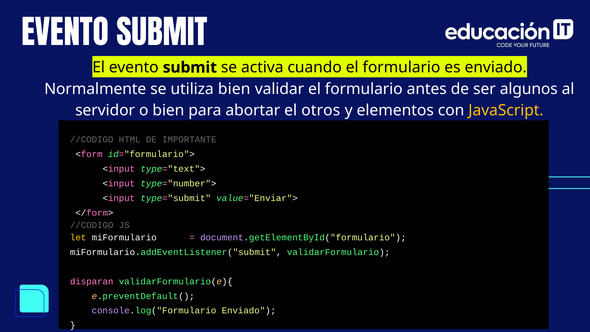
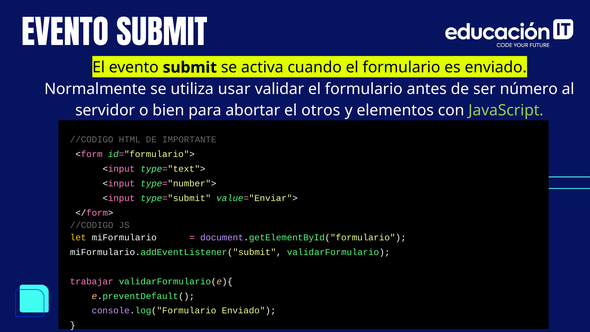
utiliza bien: bien -> usar
algunos: algunos -> número
JavaScript colour: yellow -> light green
disparan: disparan -> trabajar
